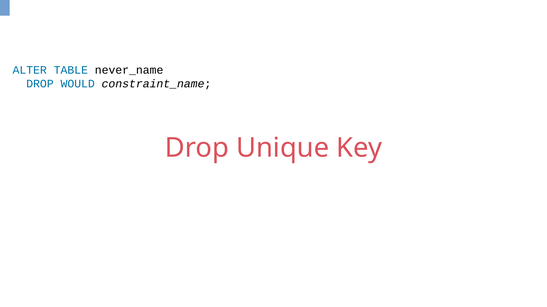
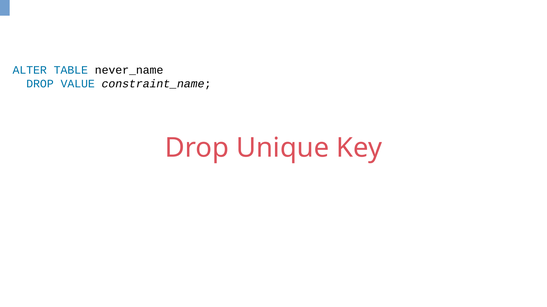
WOULD: WOULD -> VALUE
